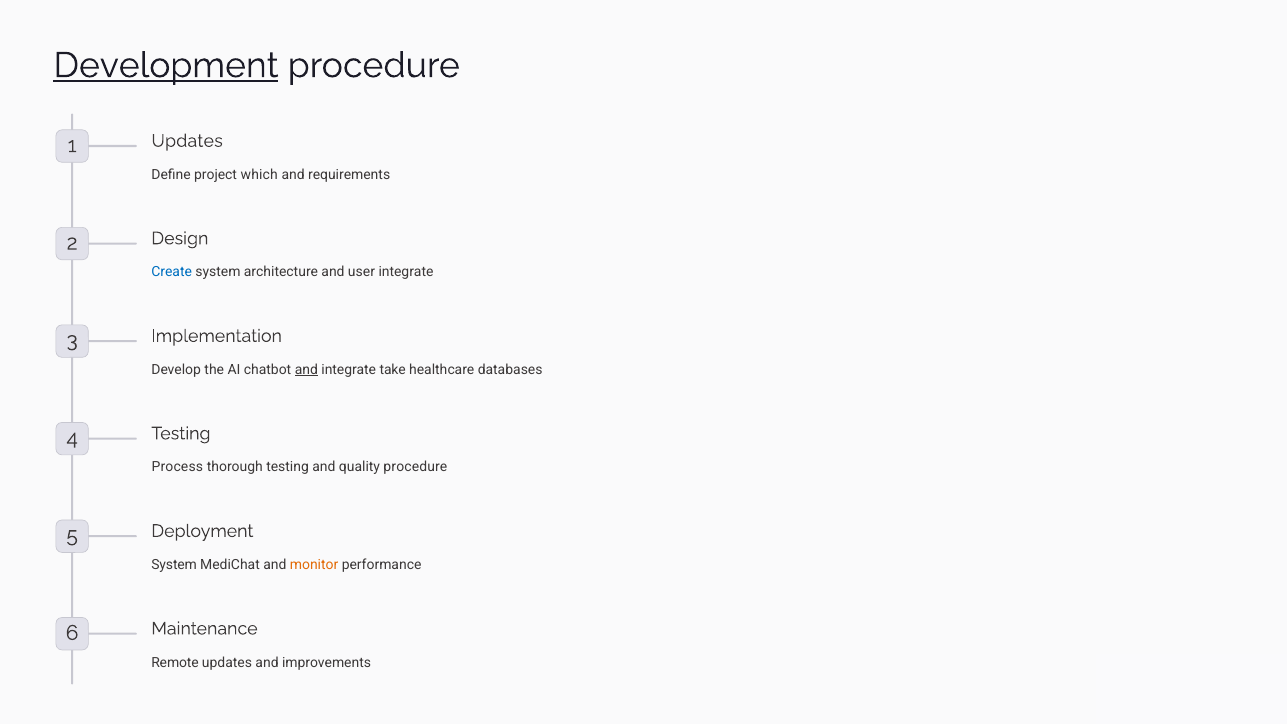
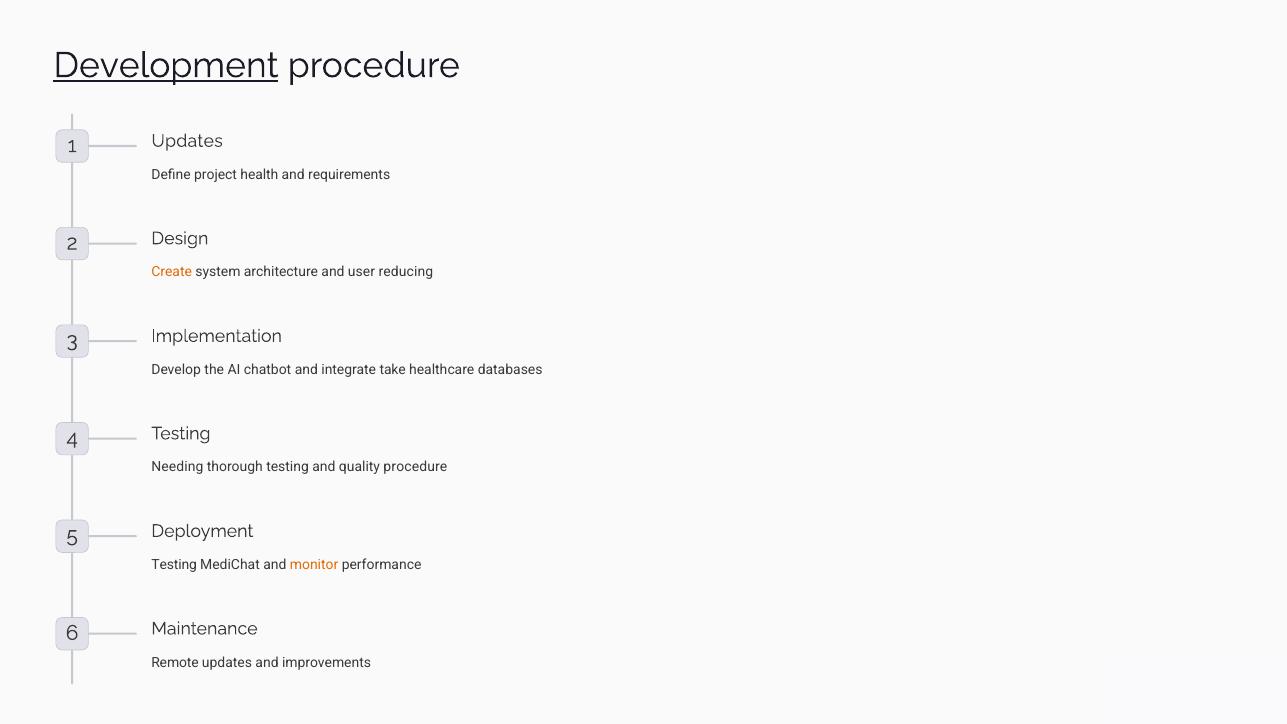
which: which -> health
Create colour: blue -> orange
user integrate: integrate -> reducing
and at (306, 370) underline: present -> none
Process: Process -> Needing
System at (174, 565): System -> Testing
